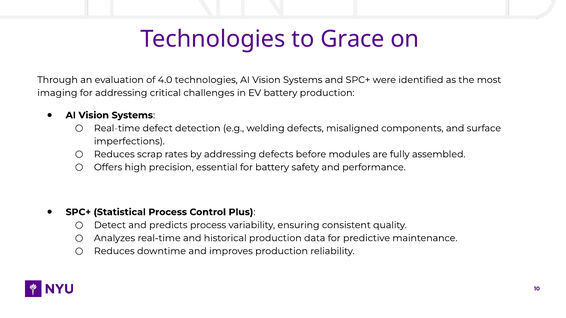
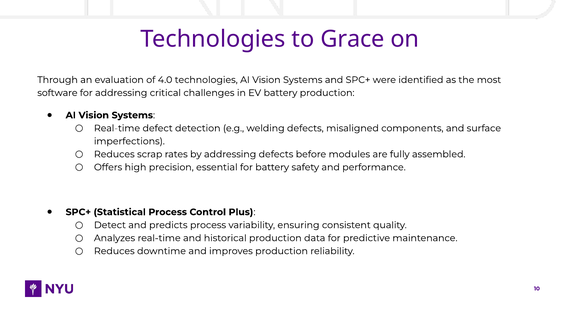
imaging: imaging -> software
